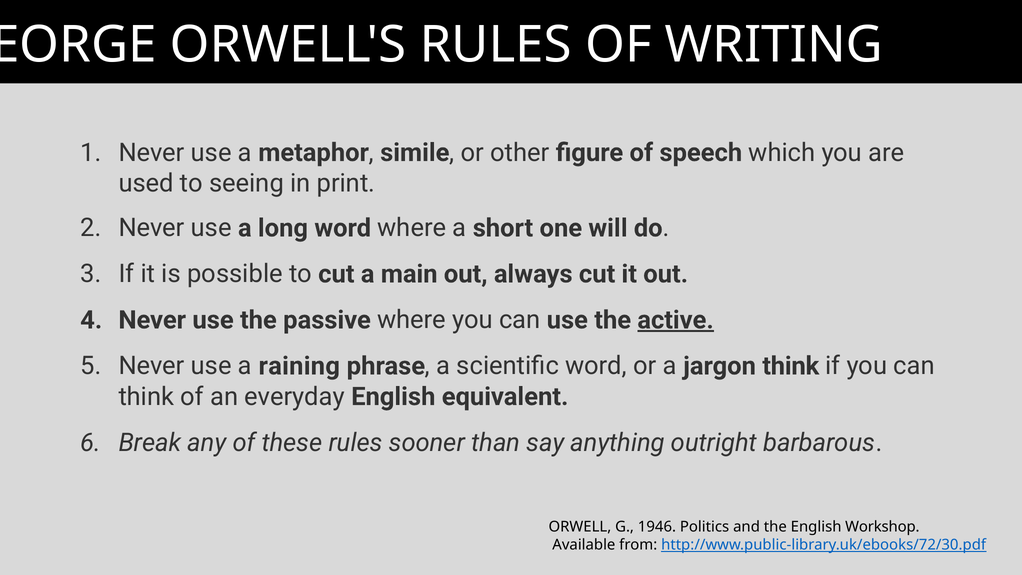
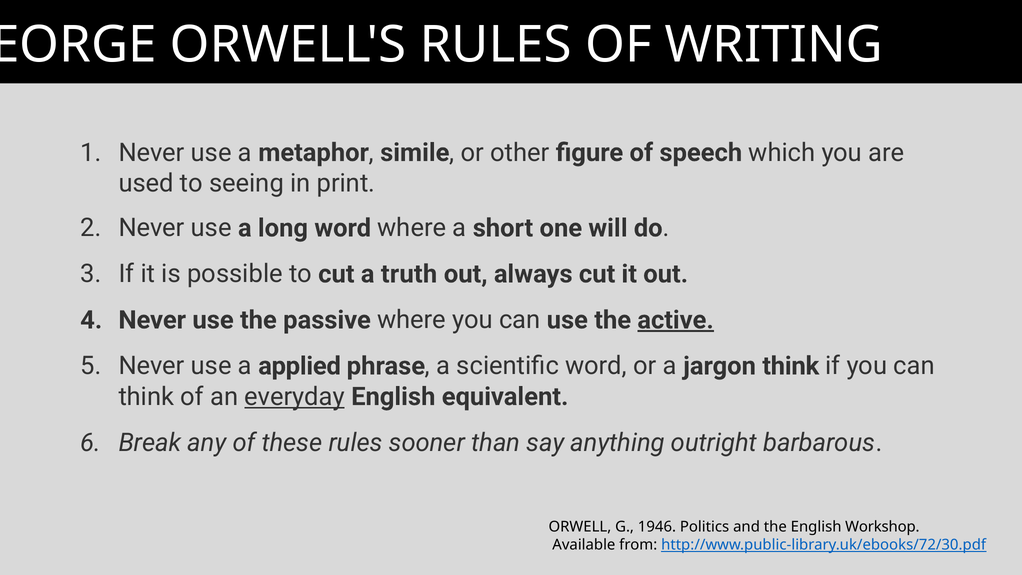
main: main -> truth
raining: raining -> applied
everyday underline: none -> present
